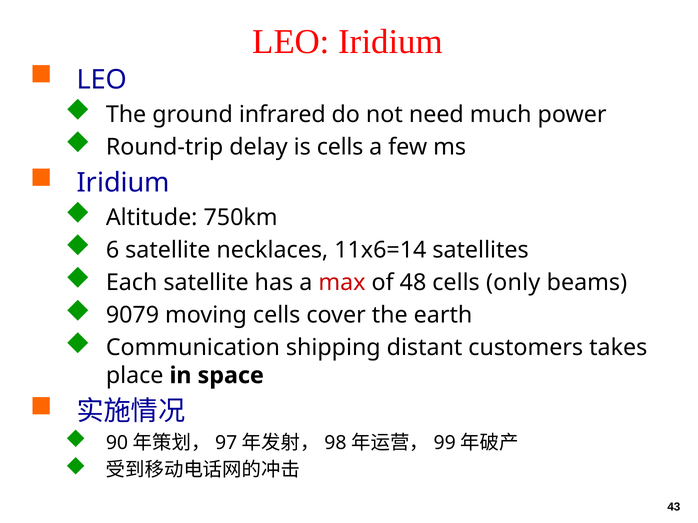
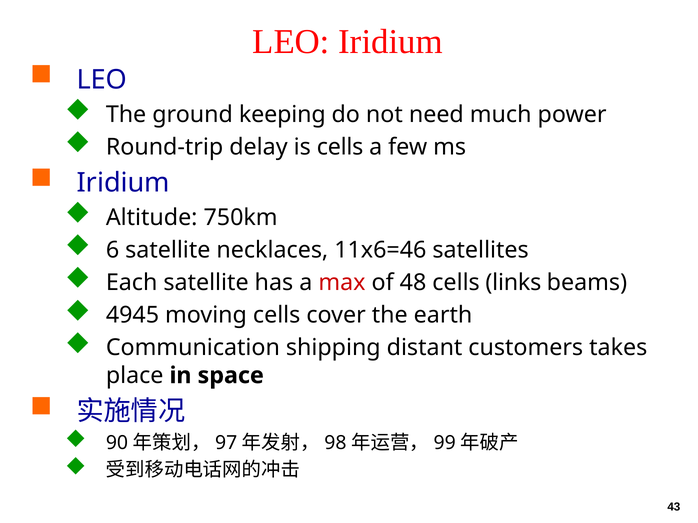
infrared: infrared -> keeping
11x6=14: 11x6=14 -> 11x6=46
only: only -> links
9079: 9079 -> 4945
